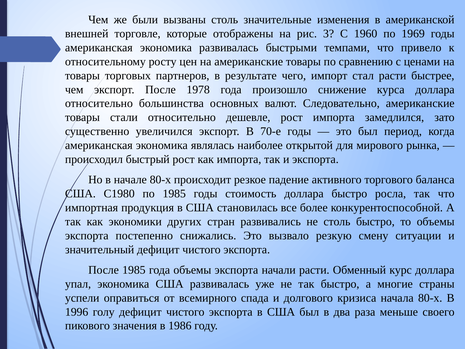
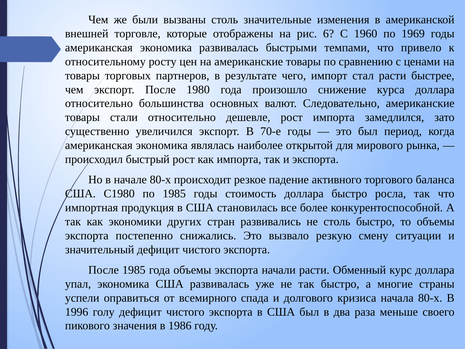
3: 3 -> 6
1978: 1978 -> 1980
